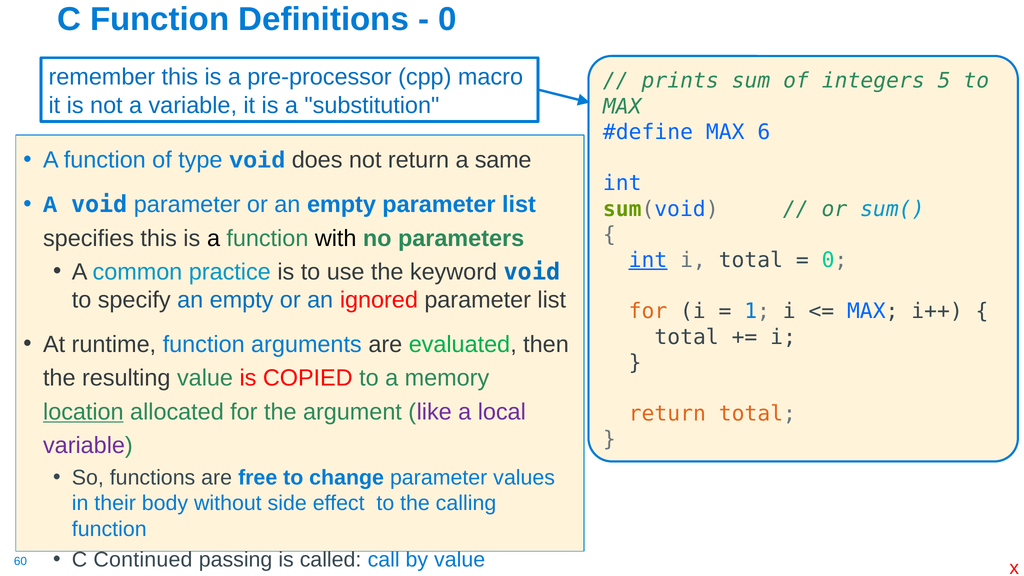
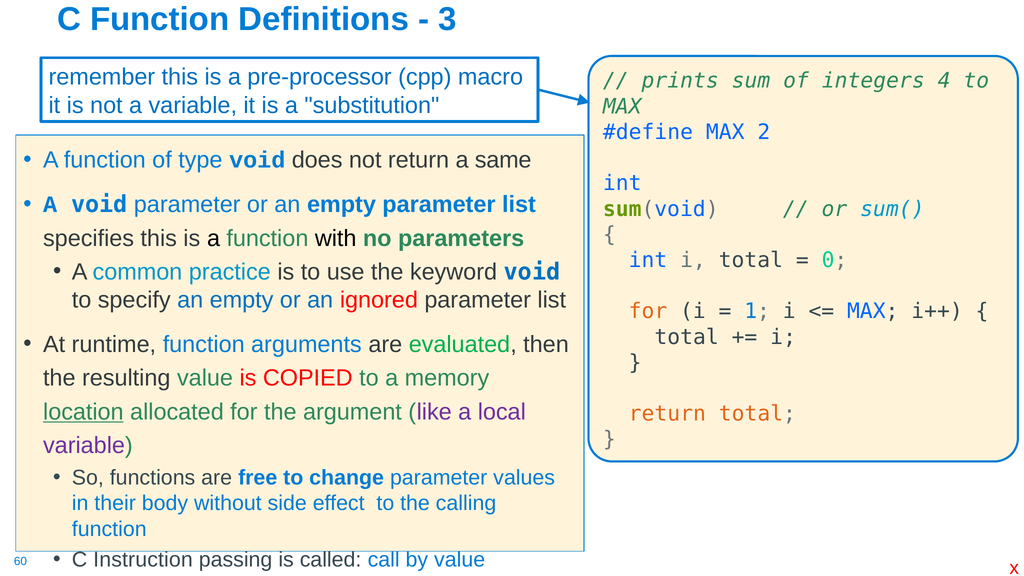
0 at (447, 19): 0 -> 3
5: 5 -> 4
6: 6 -> 2
int at (648, 260) underline: present -> none
Continued: Continued -> Instruction
